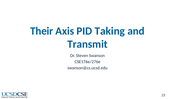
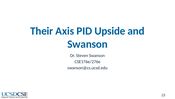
Taking: Taking -> Upside
Transmit at (87, 44): Transmit -> Swanson
